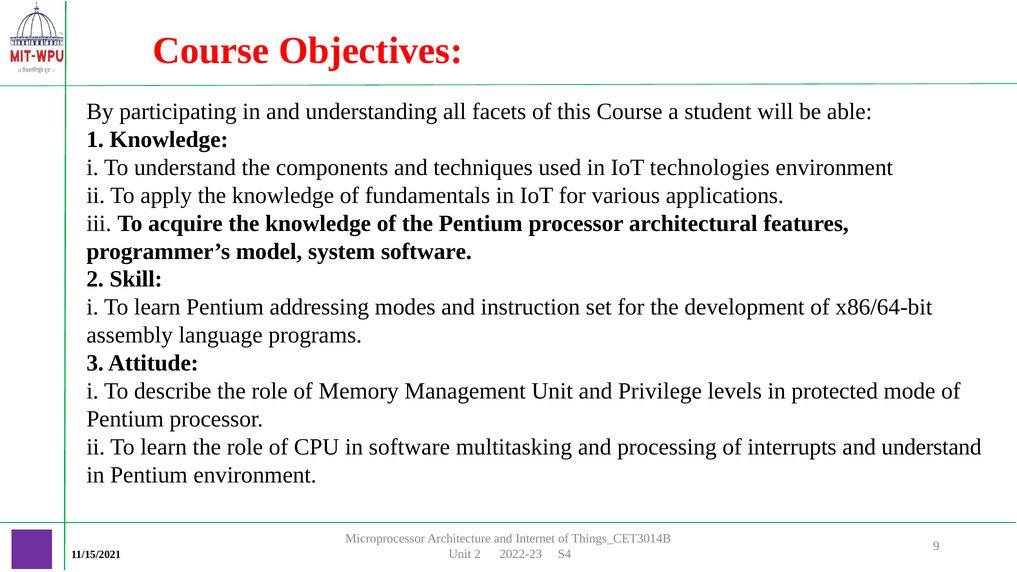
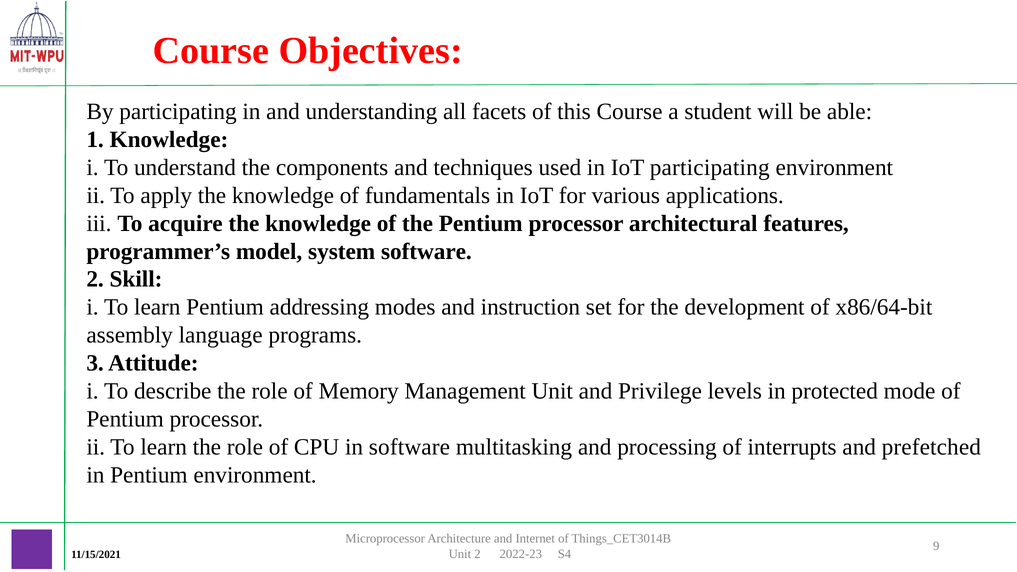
IoT technologies: technologies -> participating
and understand: understand -> prefetched
